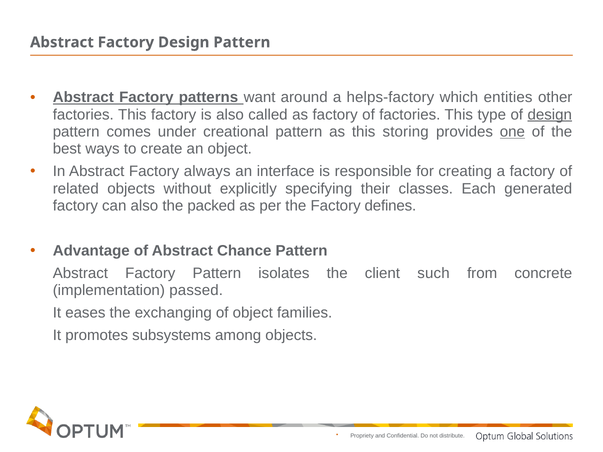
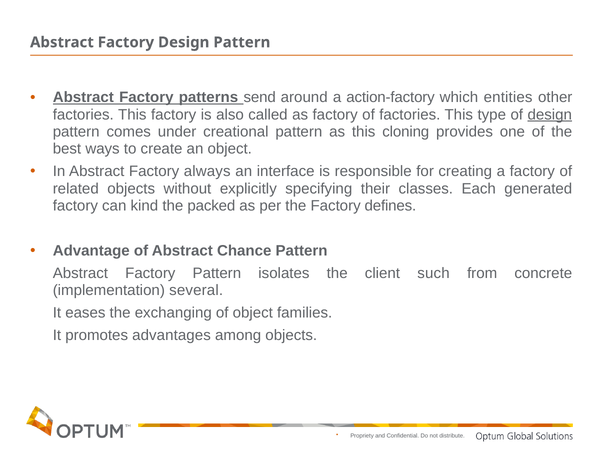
want: want -> send
helps-factory: helps-factory -> action-factory
storing: storing -> cloning
one underline: present -> none
can also: also -> kind
passed: passed -> several
subsystems: subsystems -> advantages
